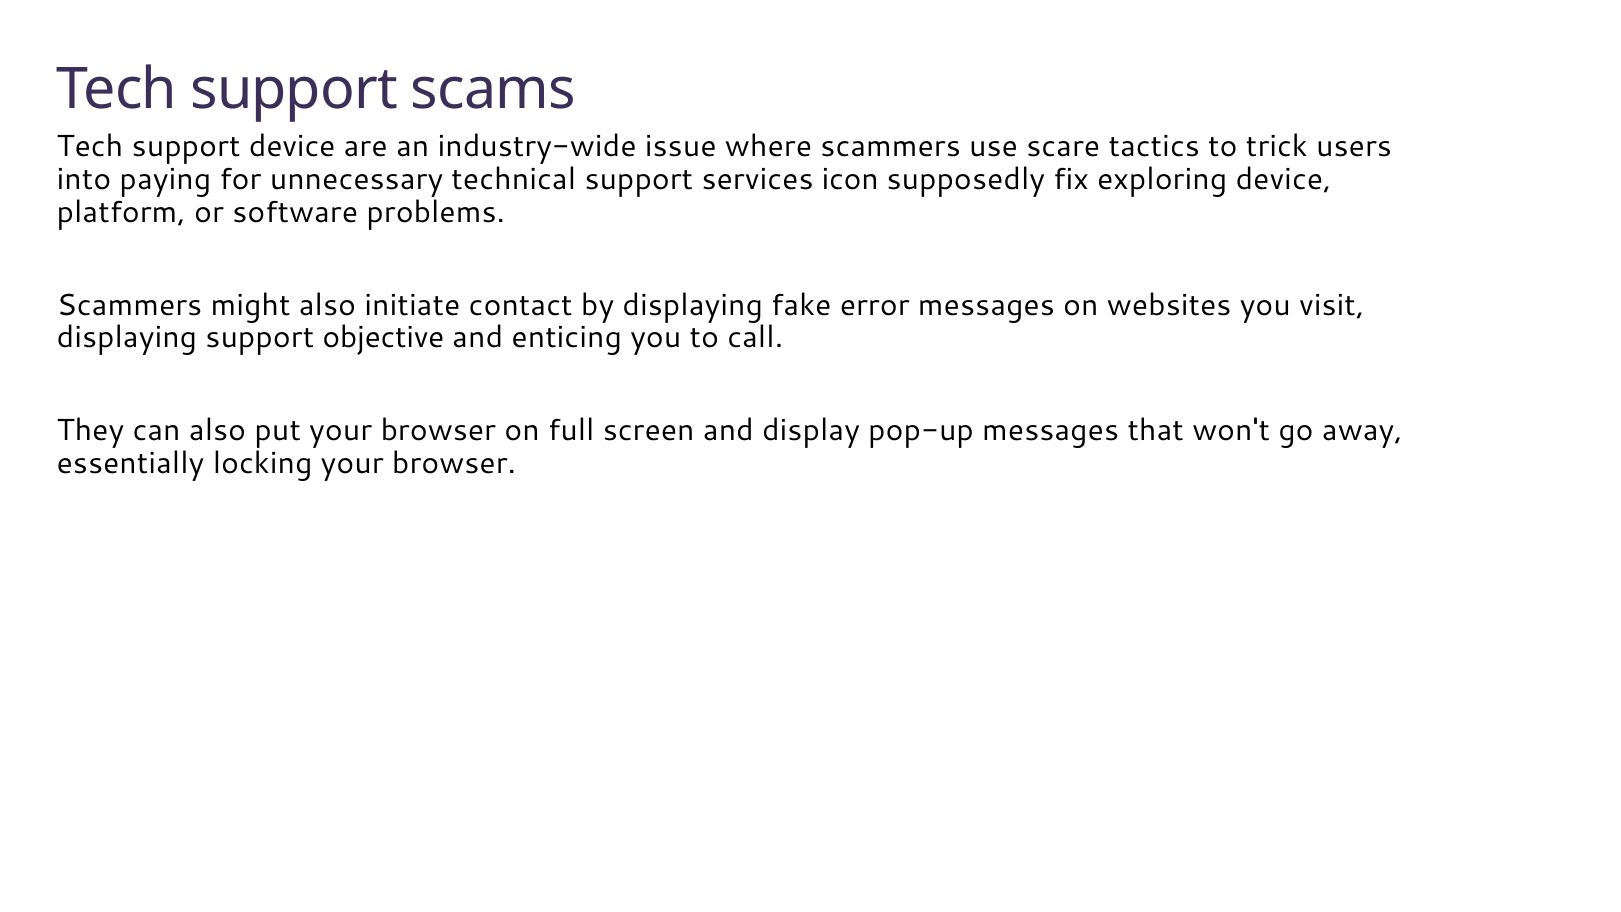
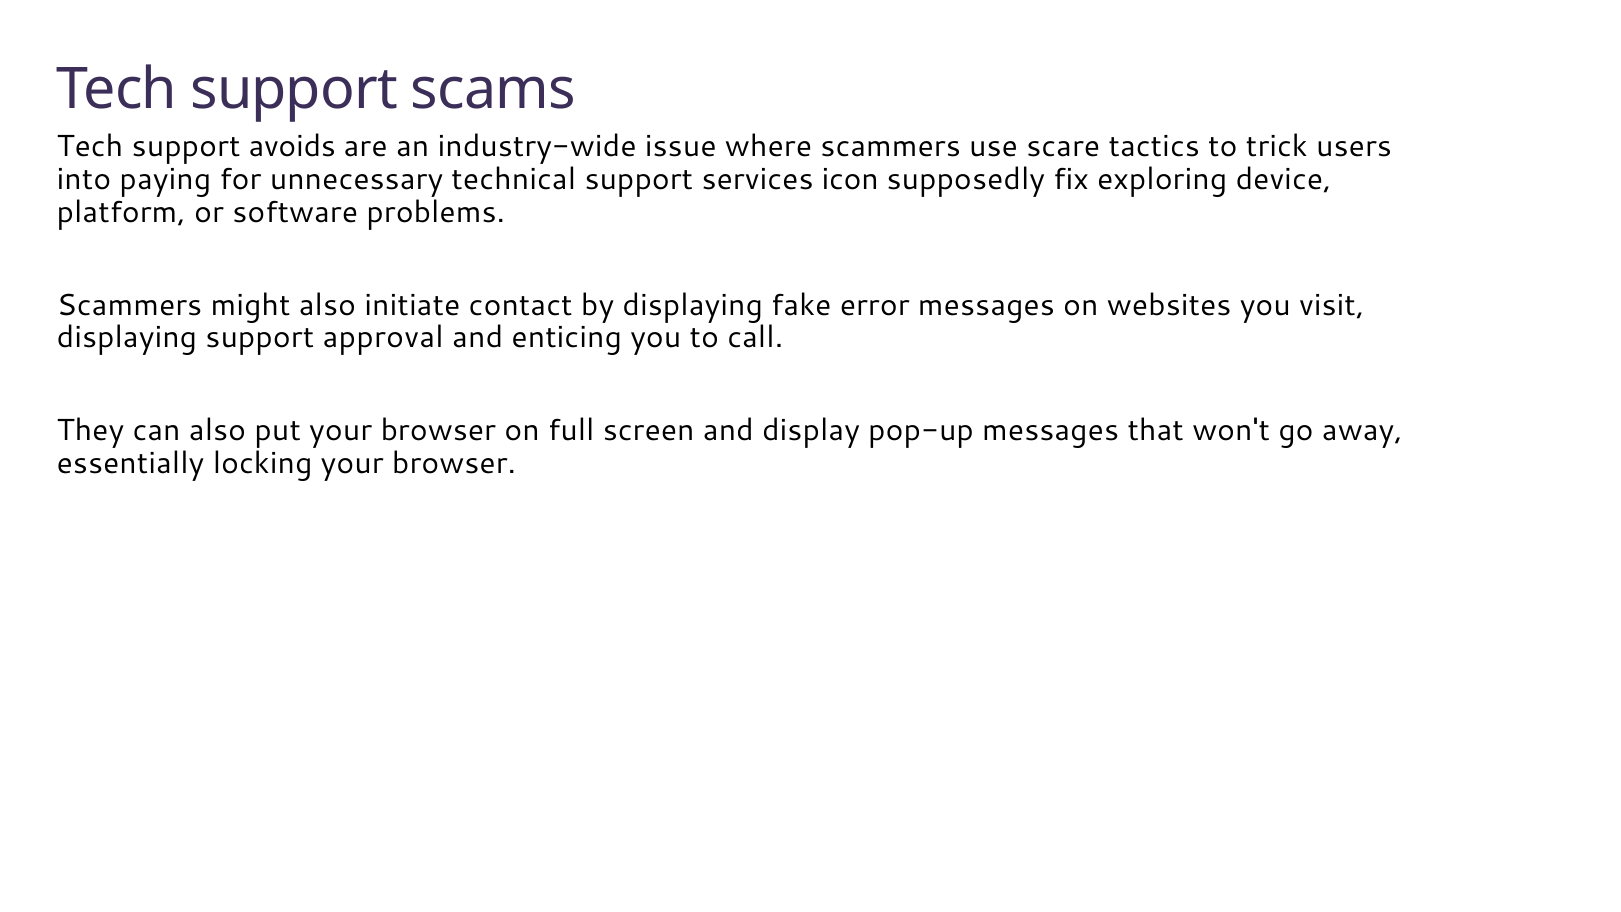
support device: device -> avoids
objective: objective -> approval
